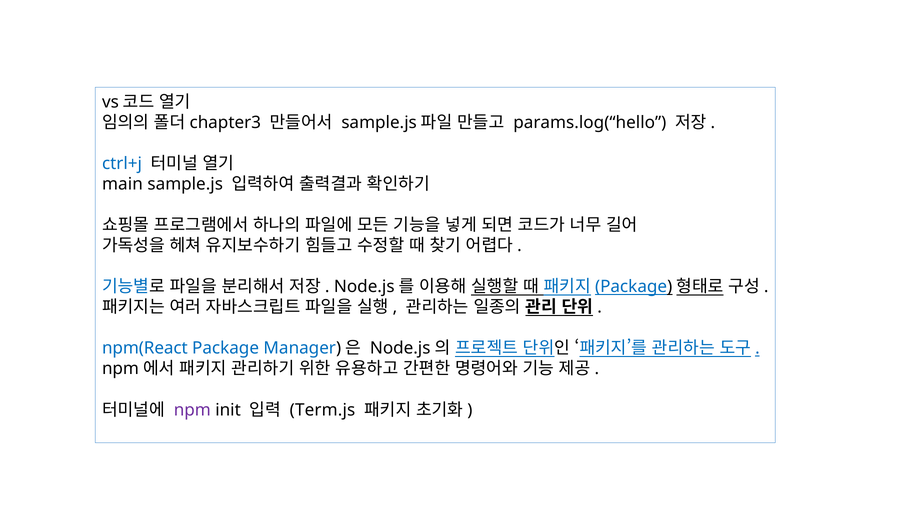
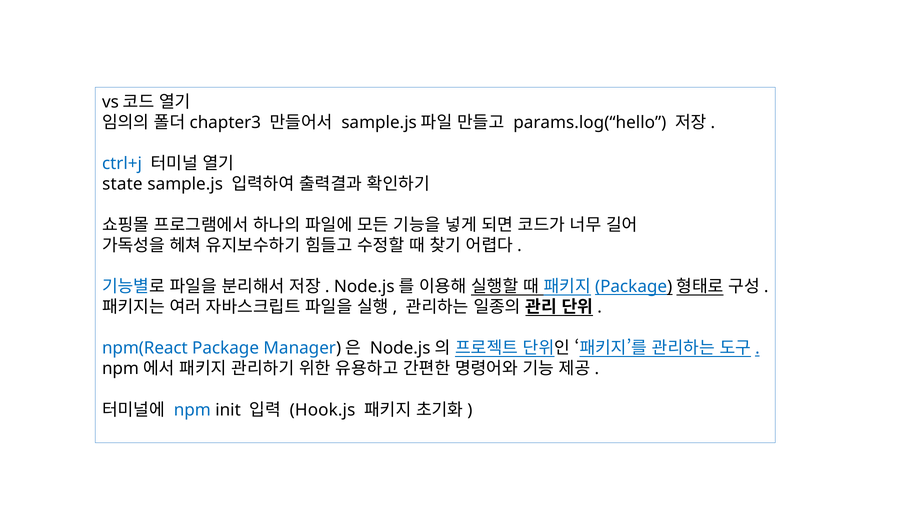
main: main -> state
npm colour: purple -> blue
Term.js: Term.js -> Hook.js
